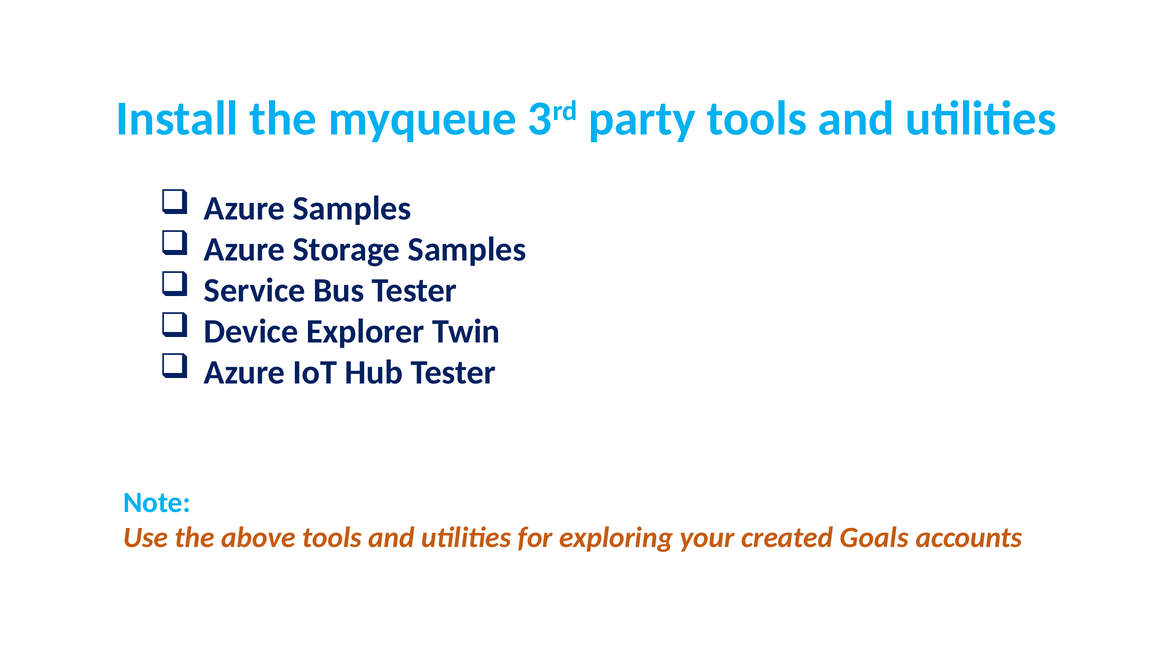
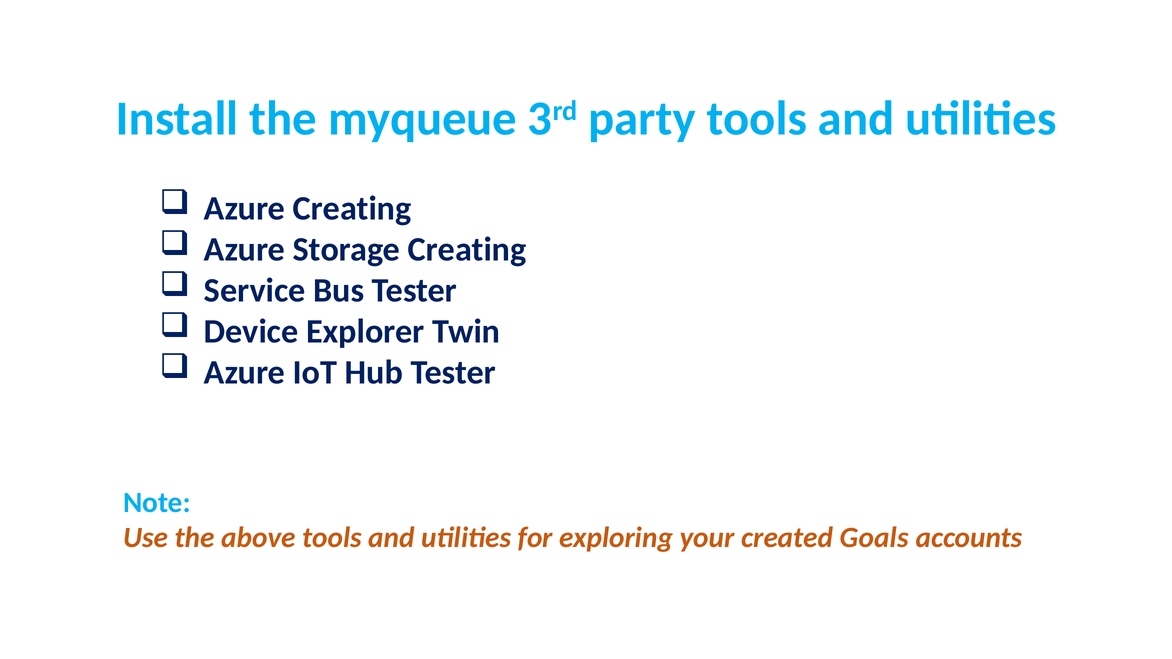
Azure Samples: Samples -> Creating
Storage Samples: Samples -> Creating
